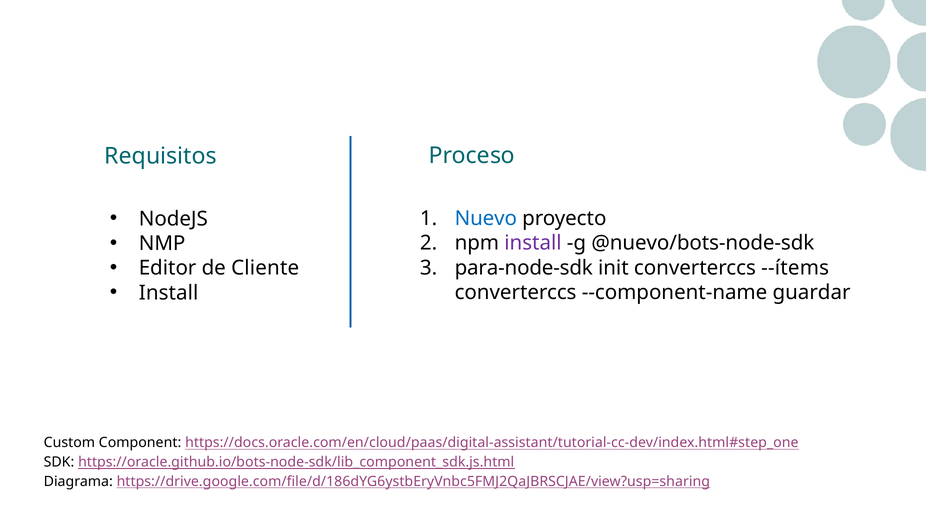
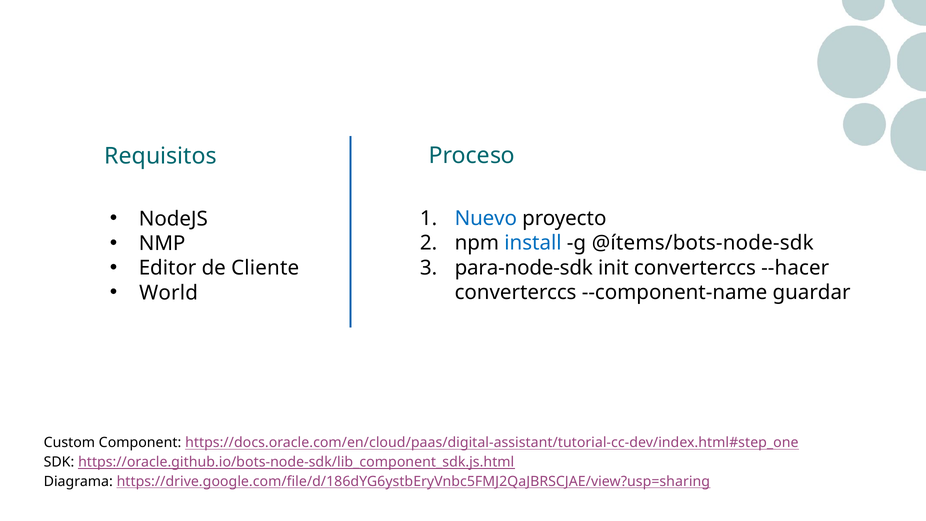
install at (533, 243) colour: purple -> blue
@nuevo/bots-node-sdk: @nuevo/bots-node-sdk -> @ítems/bots-node-sdk
--ítems: --ítems -> --hacer
Install at (169, 293): Install -> World
